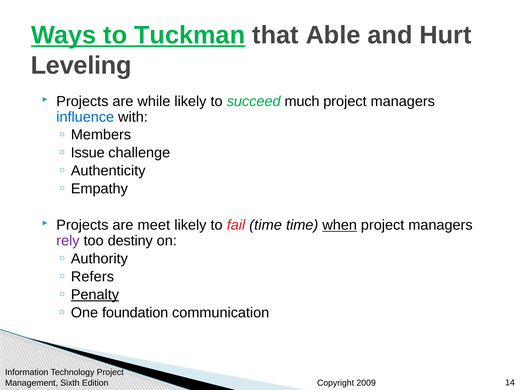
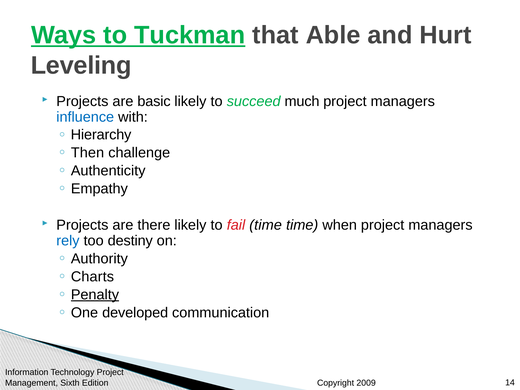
while: while -> basic
Members: Members -> Hierarchy
Issue: Issue -> Then
meet: meet -> there
when underline: present -> none
rely colour: purple -> blue
Refers: Refers -> Charts
foundation: foundation -> developed
